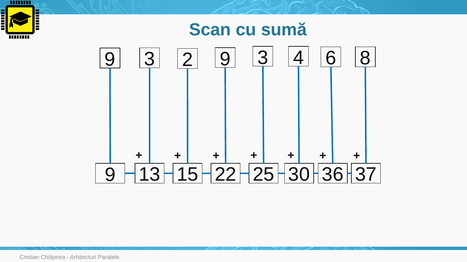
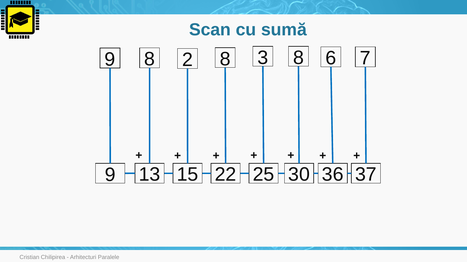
3 at (150, 59): 3 -> 8
2 9: 9 -> 8
3 4: 4 -> 8
8: 8 -> 7
